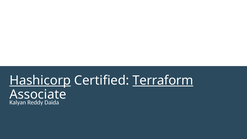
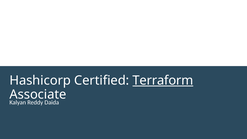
Hashicorp underline: present -> none
